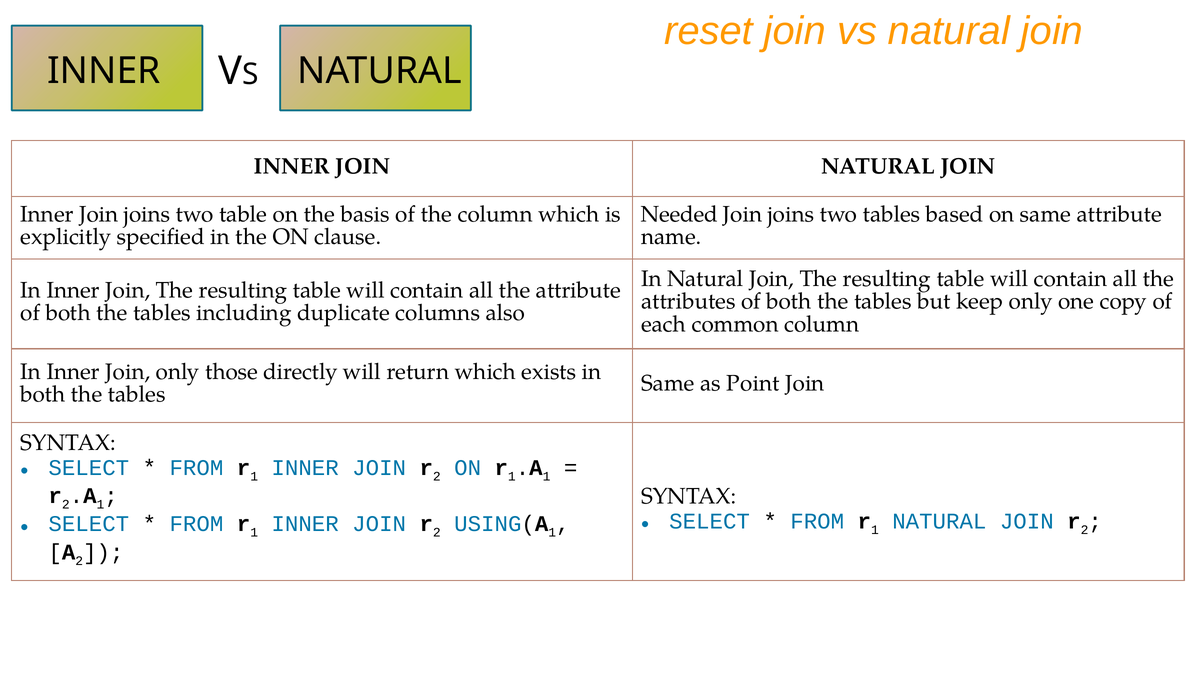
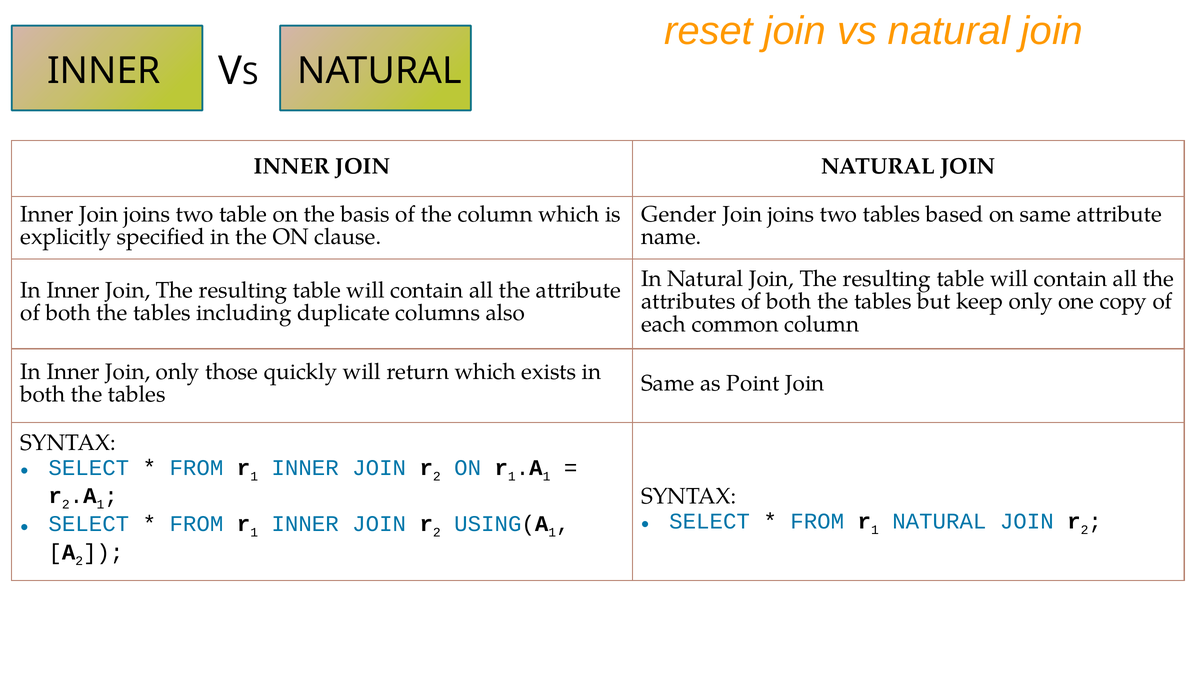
Needed: Needed -> Gender
directly: directly -> quickly
